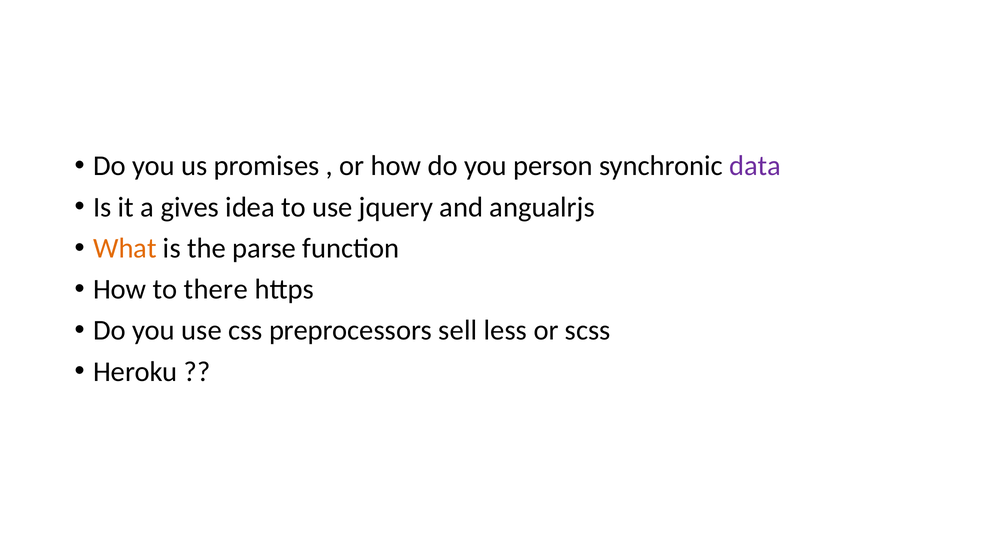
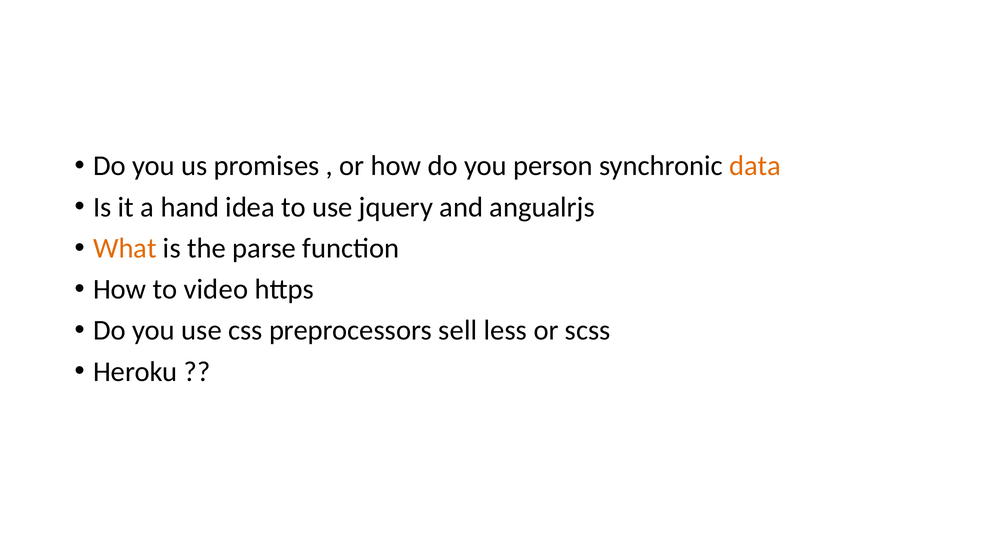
data colour: purple -> orange
gives: gives -> hand
there: there -> video
